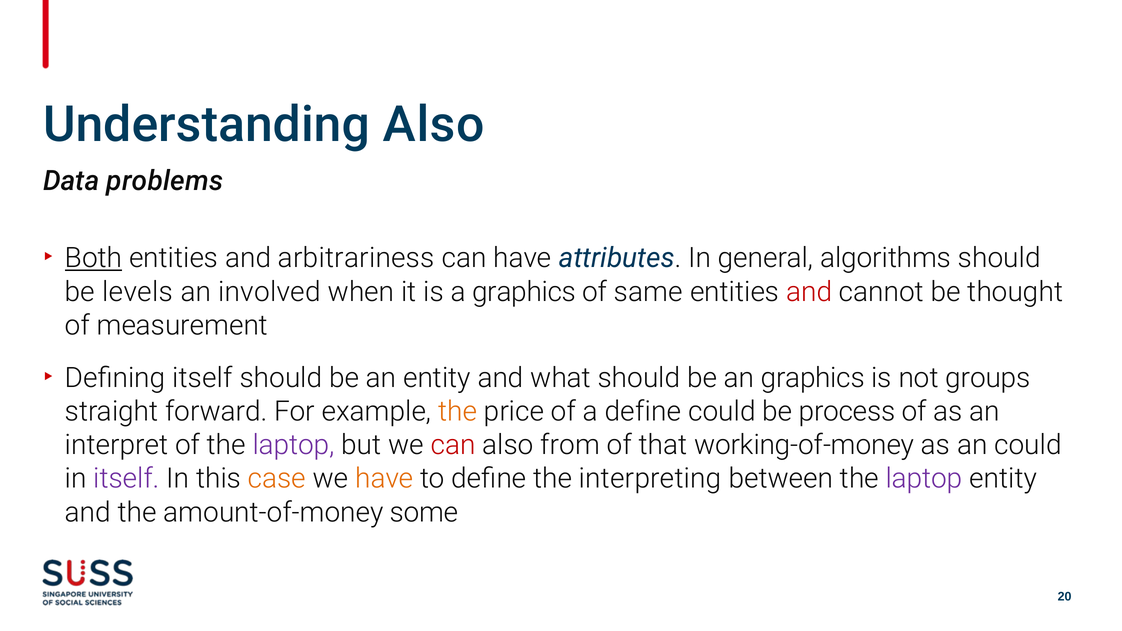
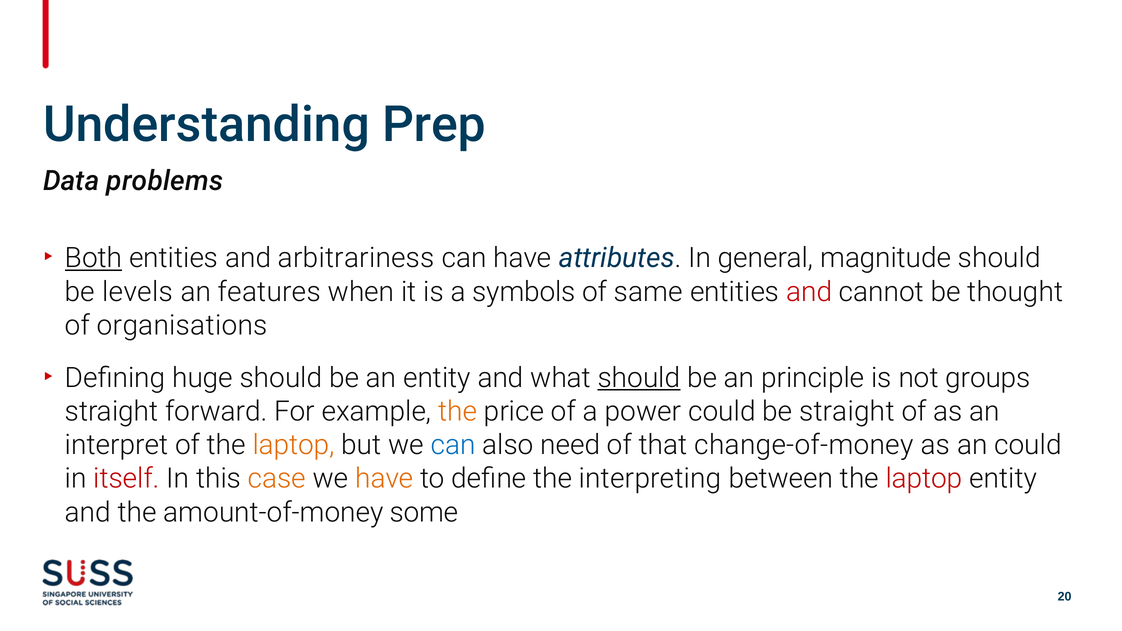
Understanding Also: Also -> Prep
algorithms: algorithms -> magnitude
involved: involved -> features
a graphics: graphics -> symbols
measurement: measurement -> organisations
Defining itself: itself -> huge
should at (639, 378) underline: none -> present
an graphics: graphics -> principle
a define: define -> power
be process: process -> straight
laptop at (294, 445) colour: purple -> orange
can at (453, 445) colour: red -> blue
from: from -> need
working-of-money: working-of-money -> change-of-money
itself at (126, 479) colour: purple -> red
laptop at (924, 479) colour: purple -> red
